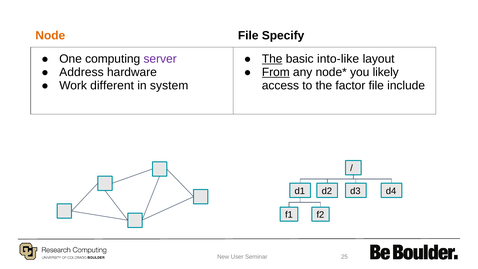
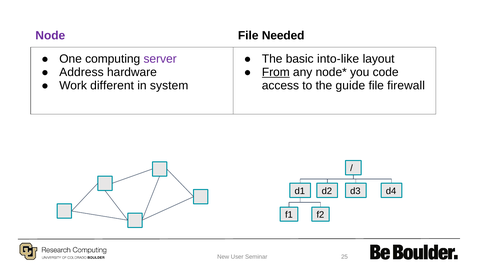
Node colour: orange -> purple
Specify: Specify -> Needed
The at (272, 59) underline: present -> none
likely: likely -> code
factor: factor -> guide
include: include -> firewall
